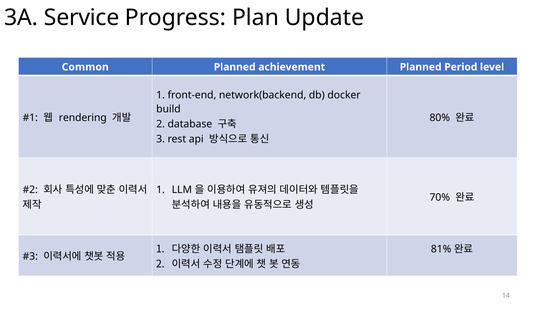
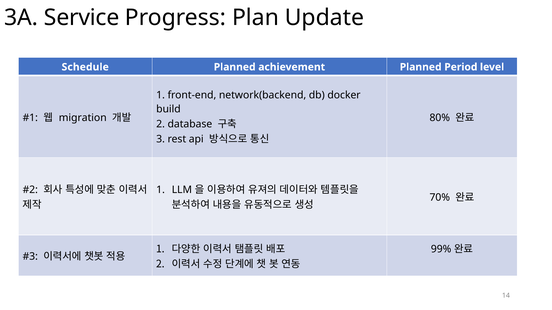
Common: Common -> Schedule
rendering: rendering -> migration
81%: 81% -> 99%
